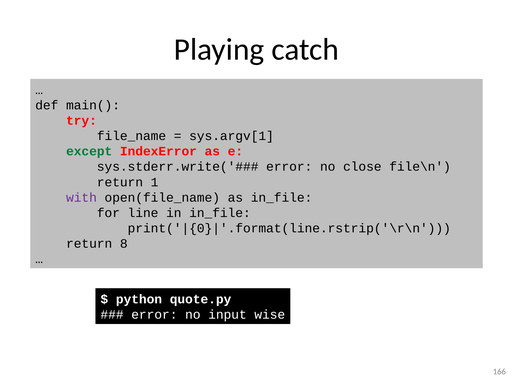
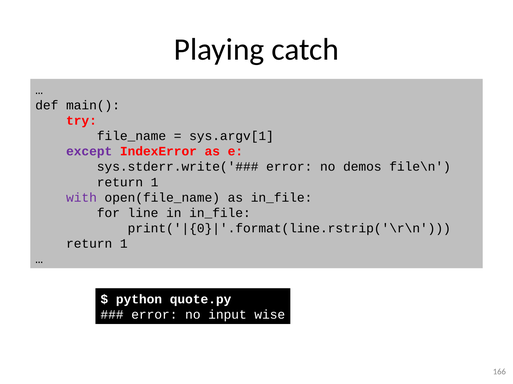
except colour: green -> purple
close: close -> demos
8 at (124, 244): 8 -> 1
